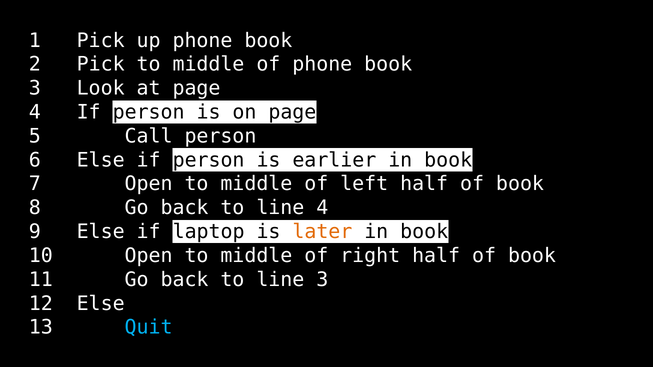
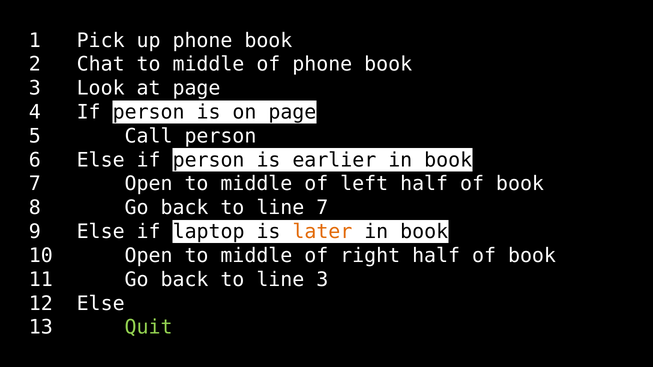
2 Pick: Pick -> Chat
line 4: 4 -> 7
Quit colour: light blue -> light green
